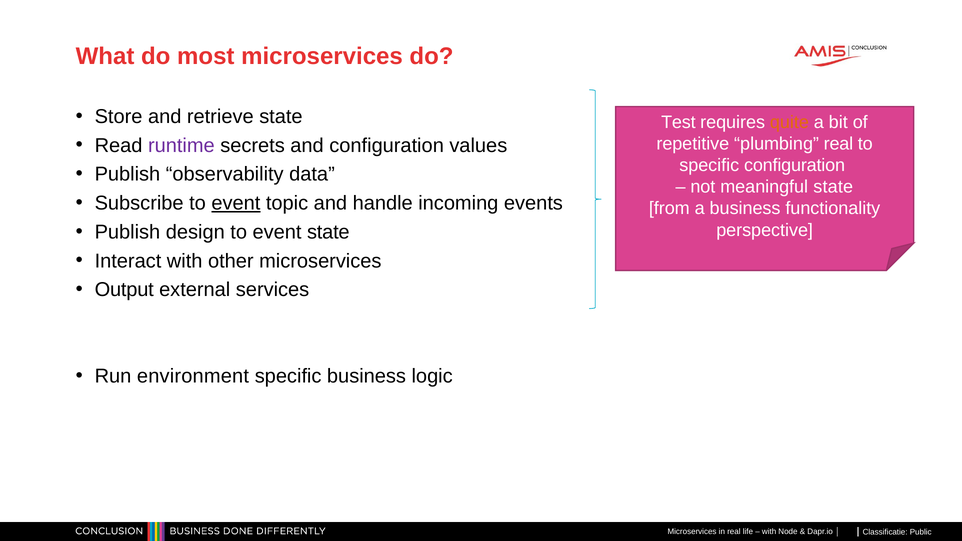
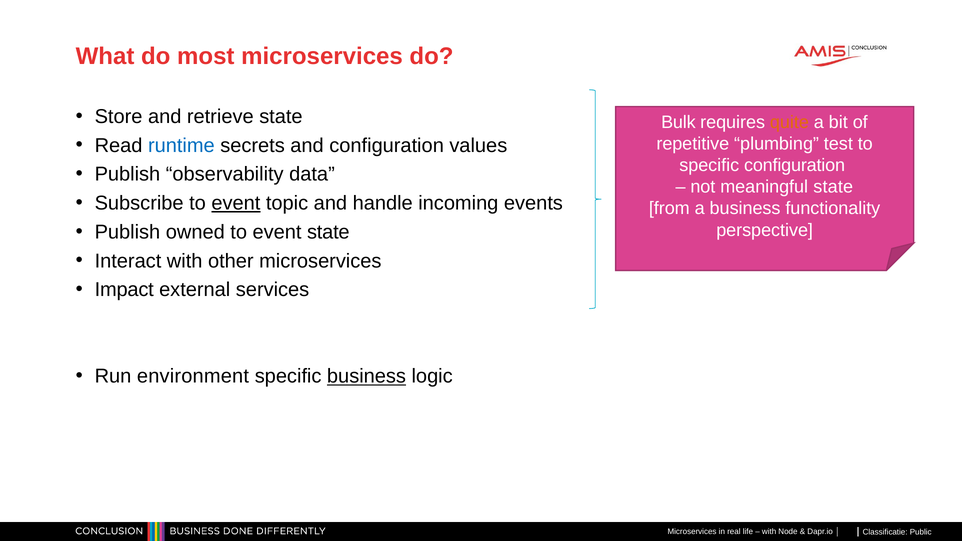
Test: Test -> Bulk
runtime colour: purple -> blue
plumbing real: real -> test
design: design -> owned
Output: Output -> Impact
business at (366, 376) underline: none -> present
